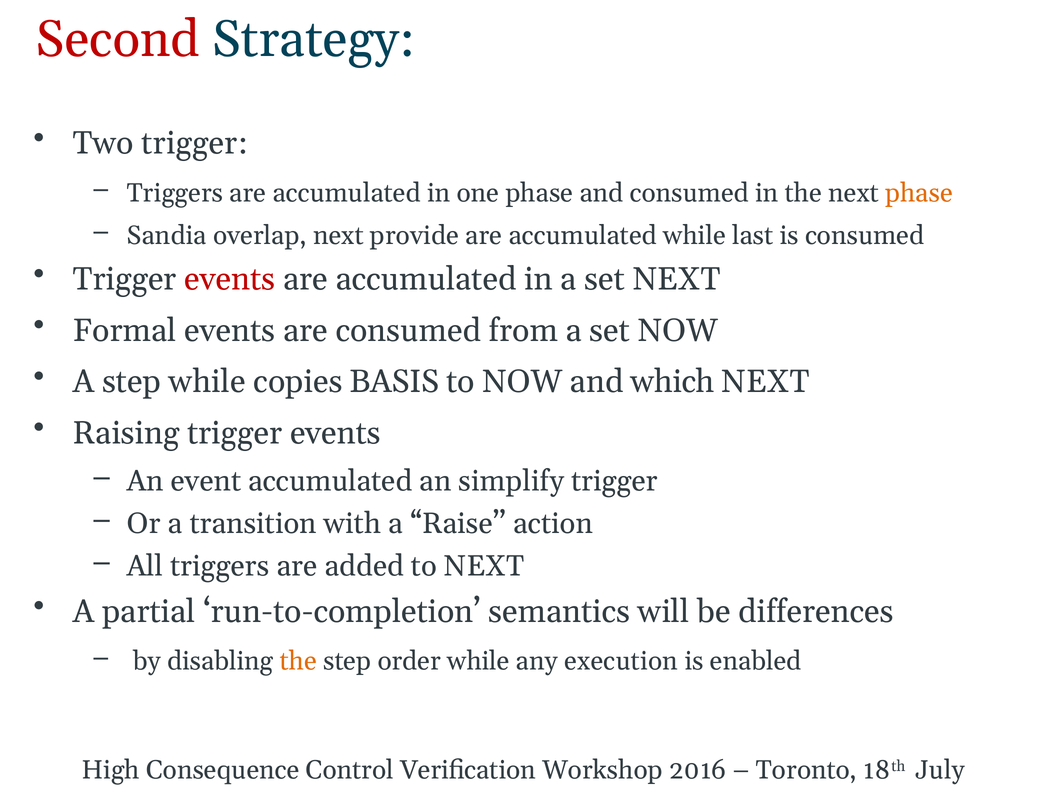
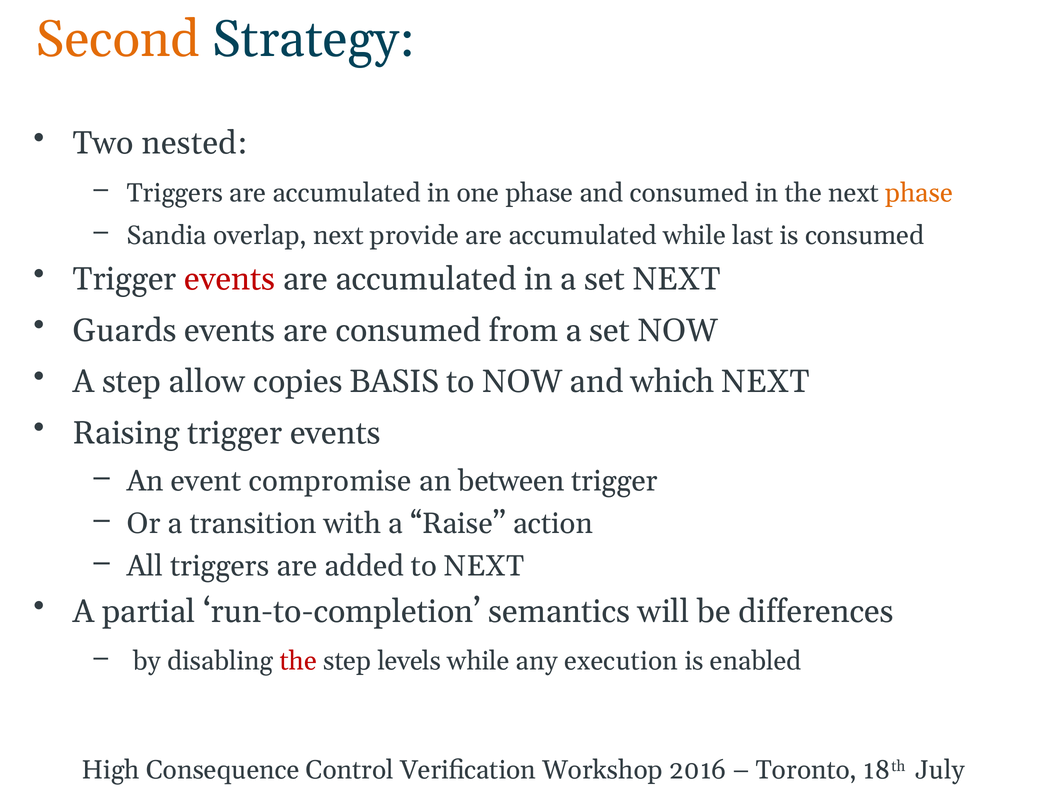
Second colour: red -> orange
Two trigger: trigger -> nested
Formal: Formal -> Guards
step while: while -> allow
event accumulated: accumulated -> compromise
simplify: simplify -> between
the at (298, 661) colour: orange -> red
order: order -> levels
